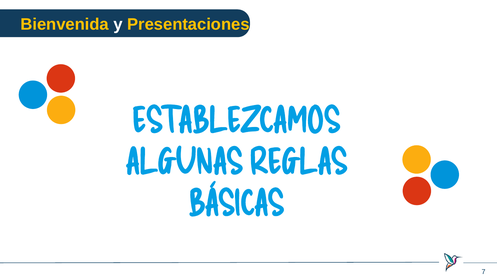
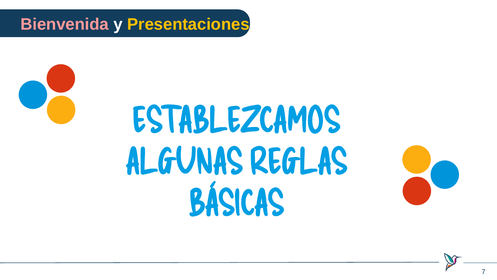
Bienvenida colour: yellow -> pink
